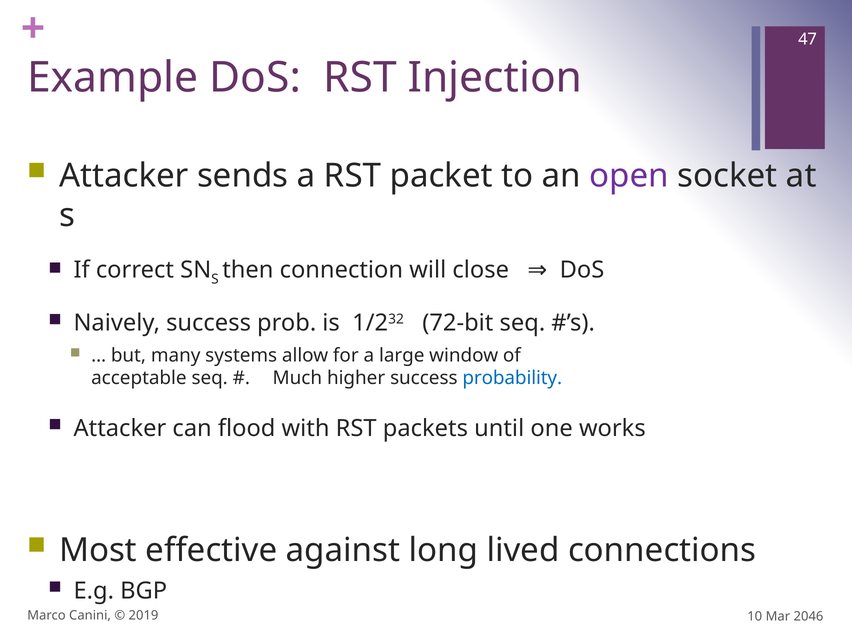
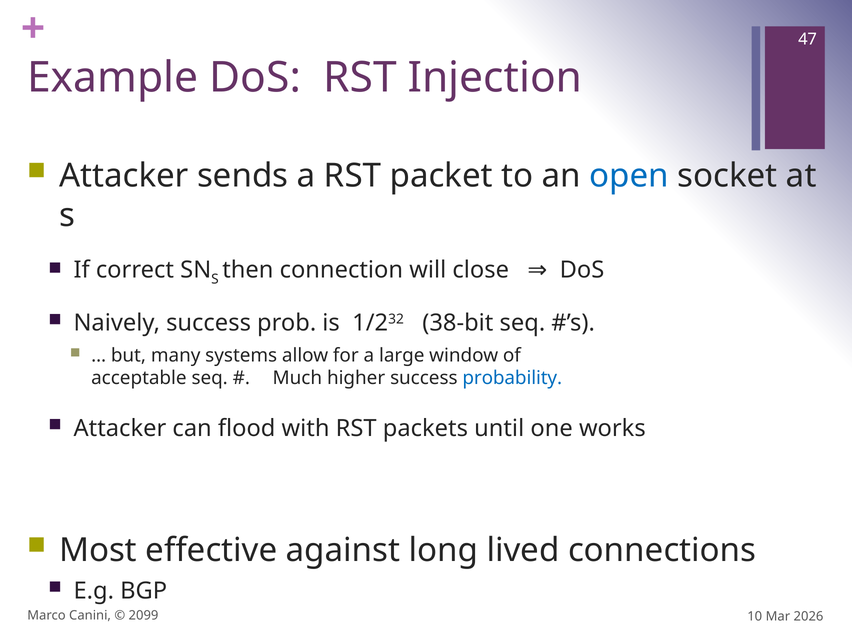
open colour: purple -> blue
72-bit: 72-bit -> 38-bit
2019: 2019 -> 2099
2046: 2046 -> 2026
